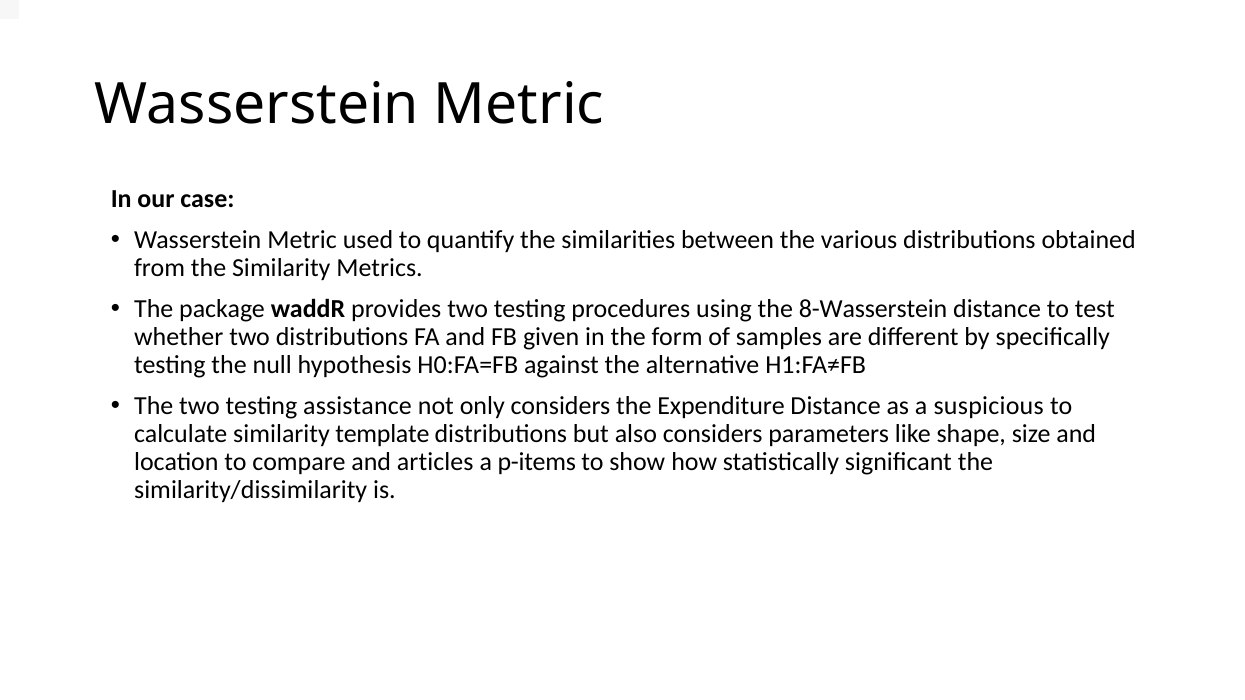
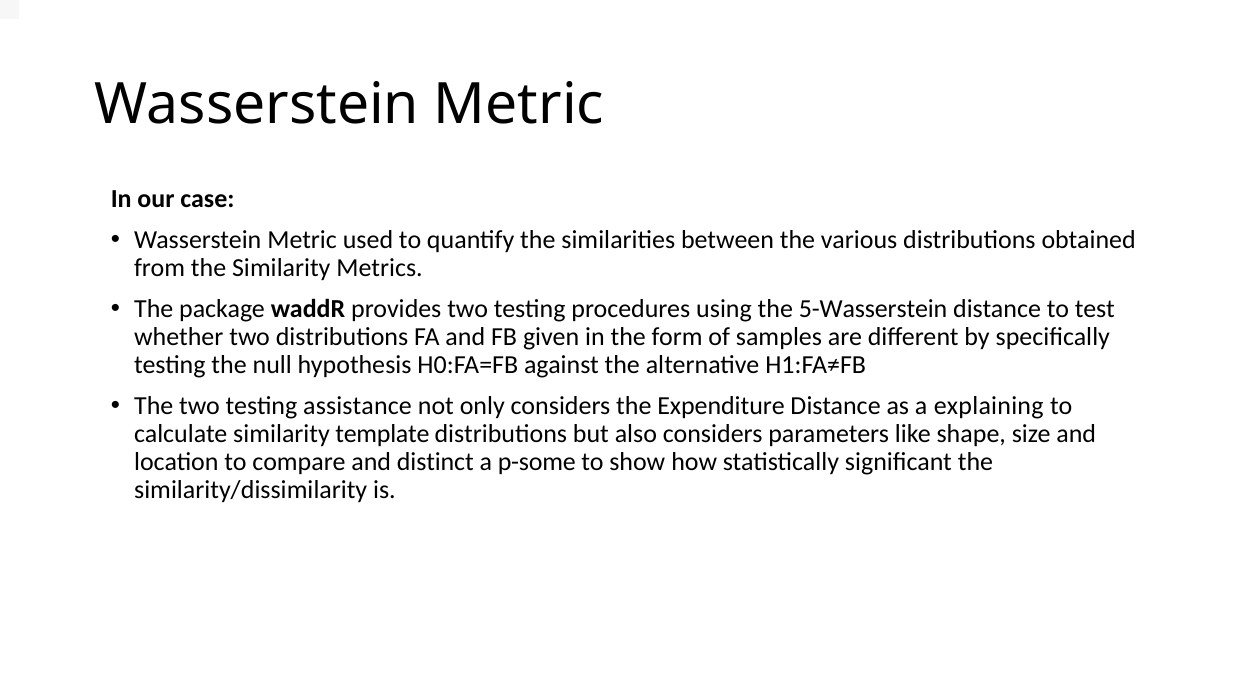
8-Wasserstein: 8-Wasserstein -> 5-Wasserstein
suspicious: suspicious -> explaining
articles: articles -> distinct
p-items: p-items -> p-some
